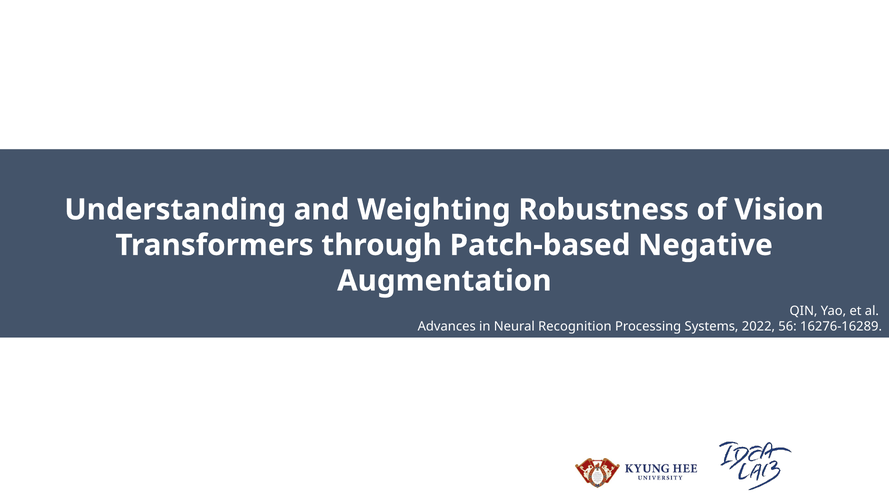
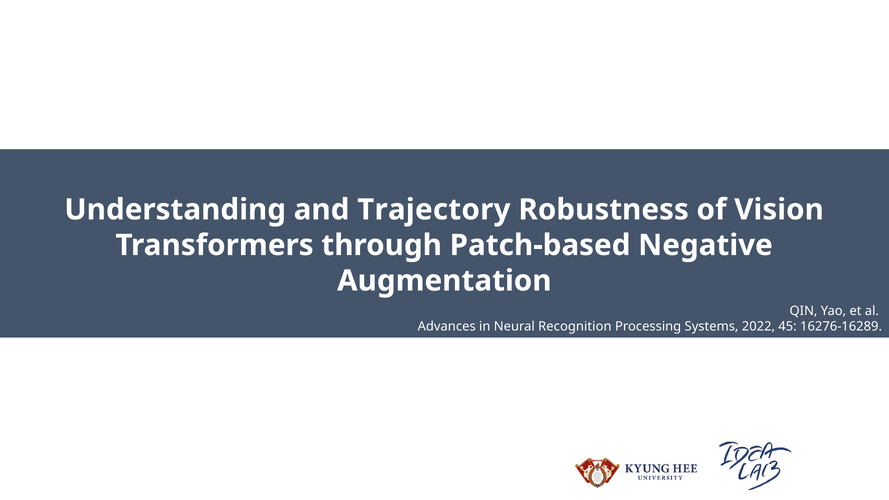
Weighting: Weighting -> Trajectory
56: 56 -> 45
